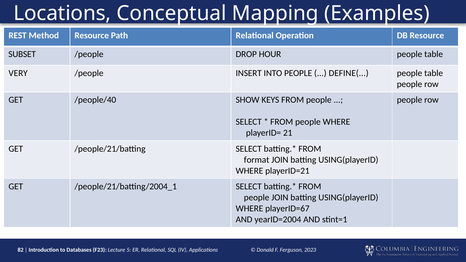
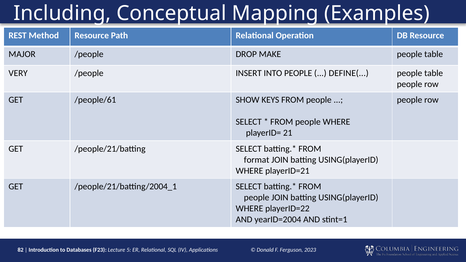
Locations: Locations -> Including
SUBSET: SUBSET -> MAJOR
HOUR: HOUR -> MAKE
/people/40: /people/40 -> /people/61
playerID=67: playerID=67 -> playerID=22
